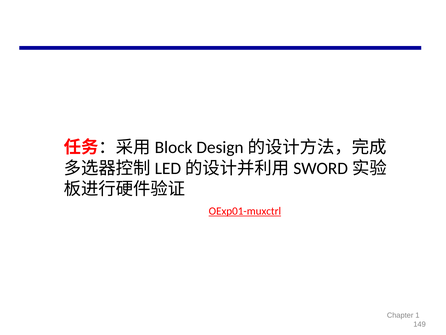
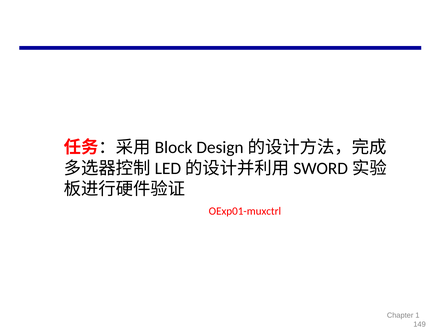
OExp01-muxctrl underline: present -> none
